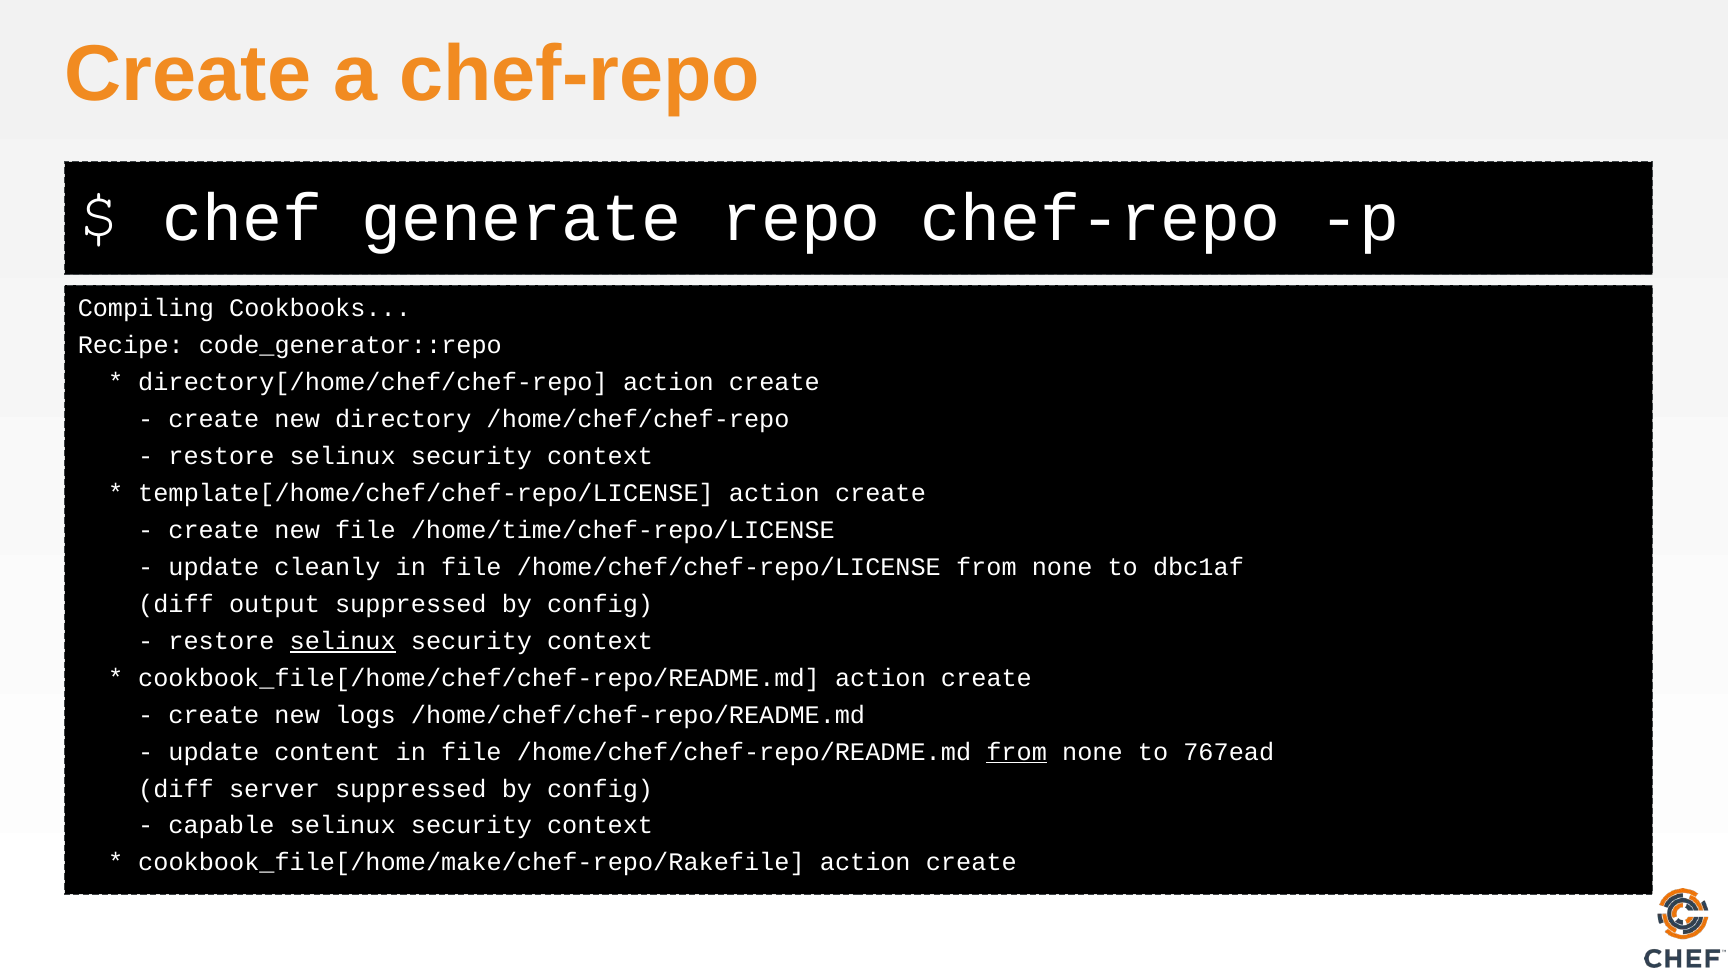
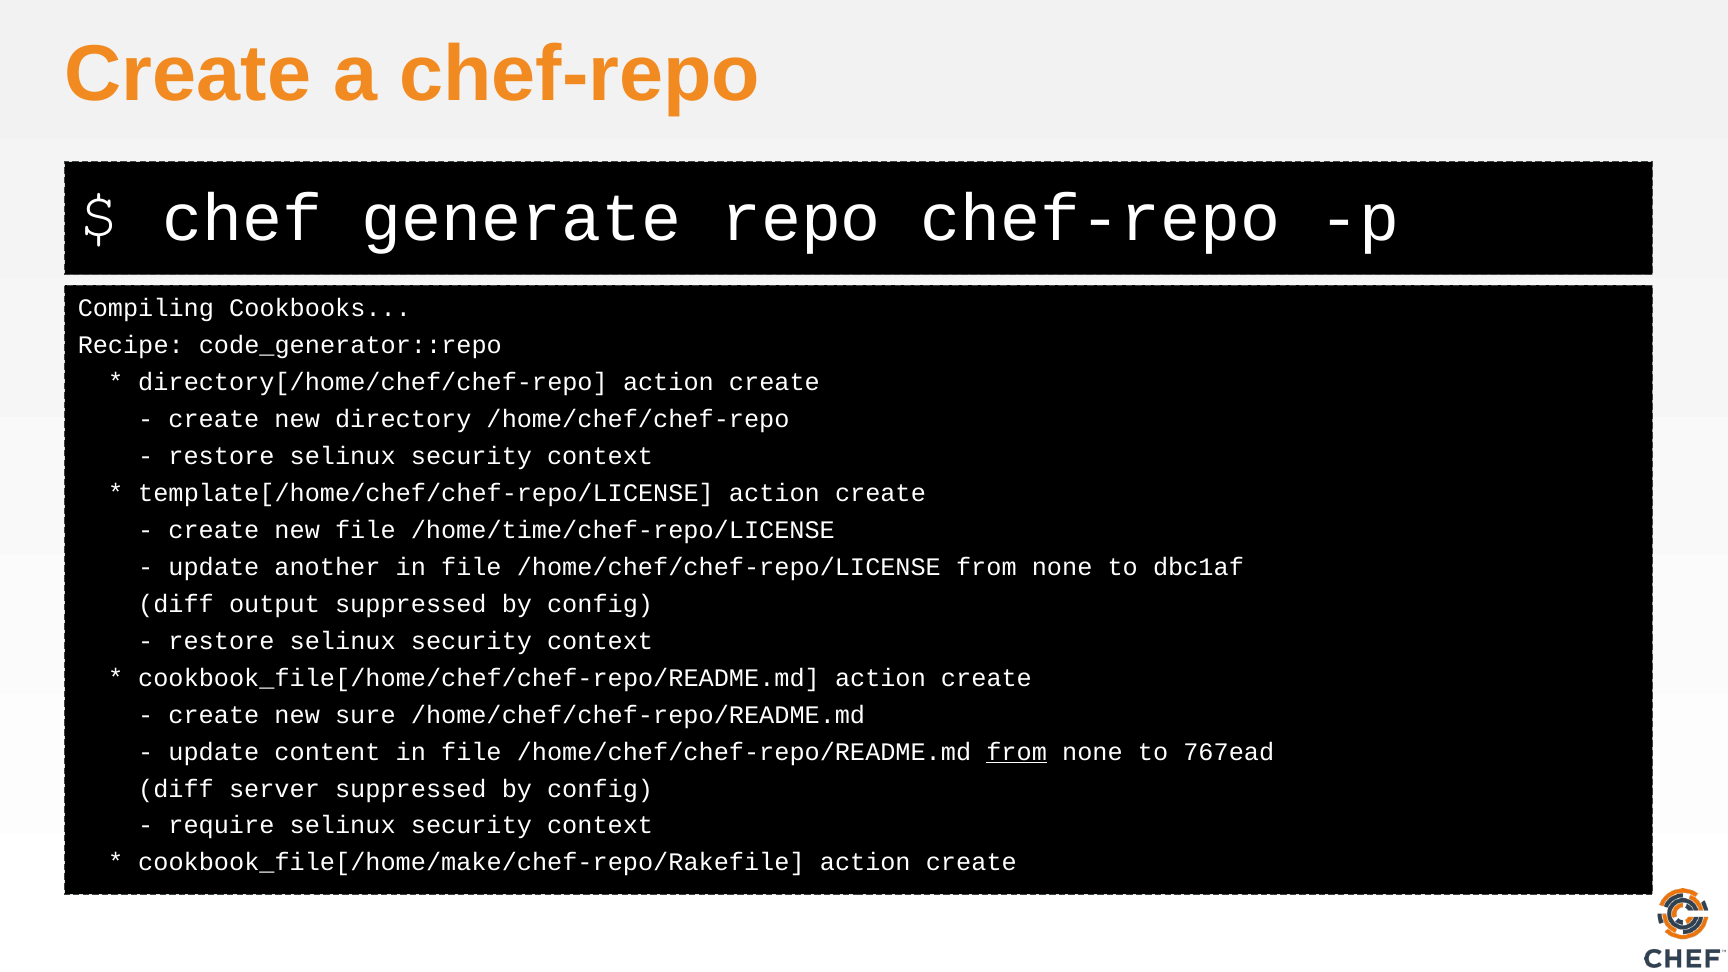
cleanly: cleanly -> another
selinux at (343, 641) underline: present -> none
logs: logs -> sure
capable: capable -> require
